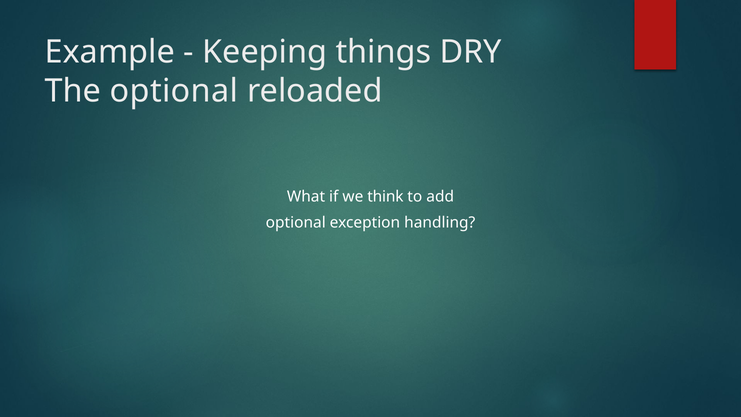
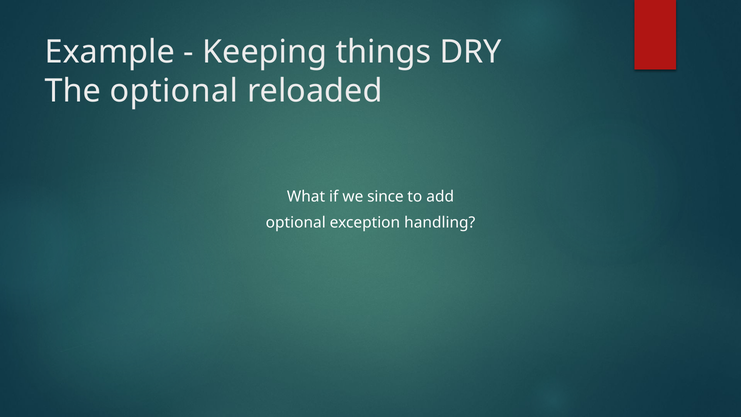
think: think -> since
